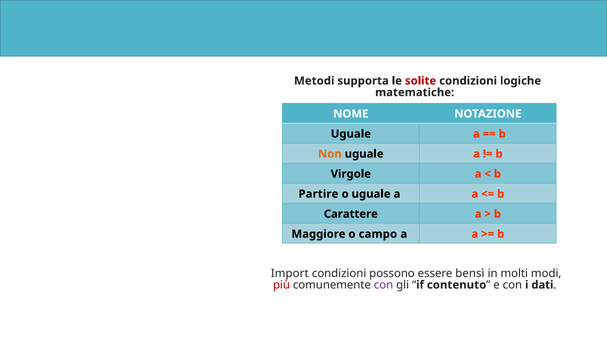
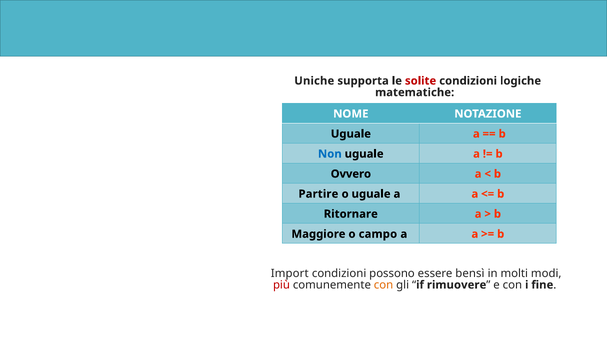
Metodi: Metodi -> Uniche
Non colour: orange -> blue
Virgole: Virgole -> Ovvero
Carattere: Carattere -> Ritornare
con at (384, 285) colour: purple -> orange
contenuto: contenuto -> rimuovere
dati: dati -> fine
